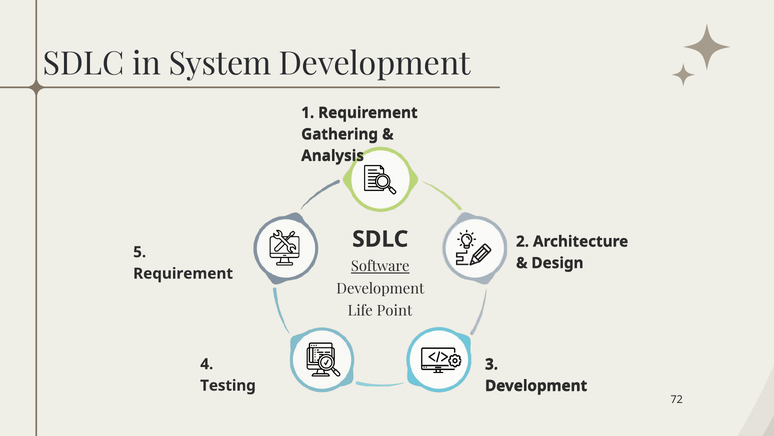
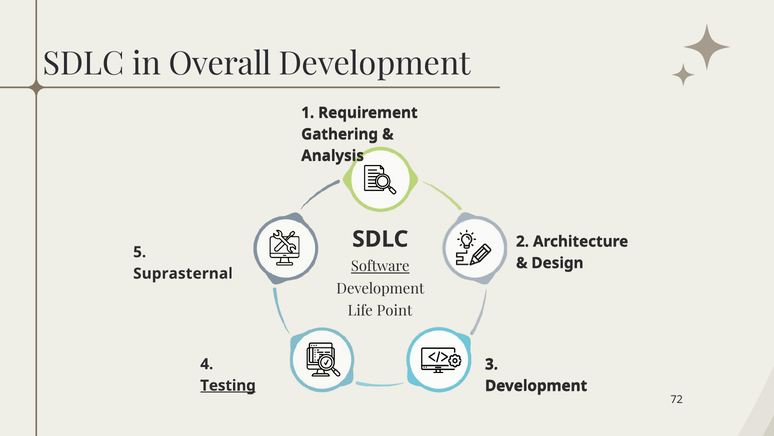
System: System -> Overall
Requirement at (183, 273): Requirement -> Suprasternal
Testing underline: none -> present
